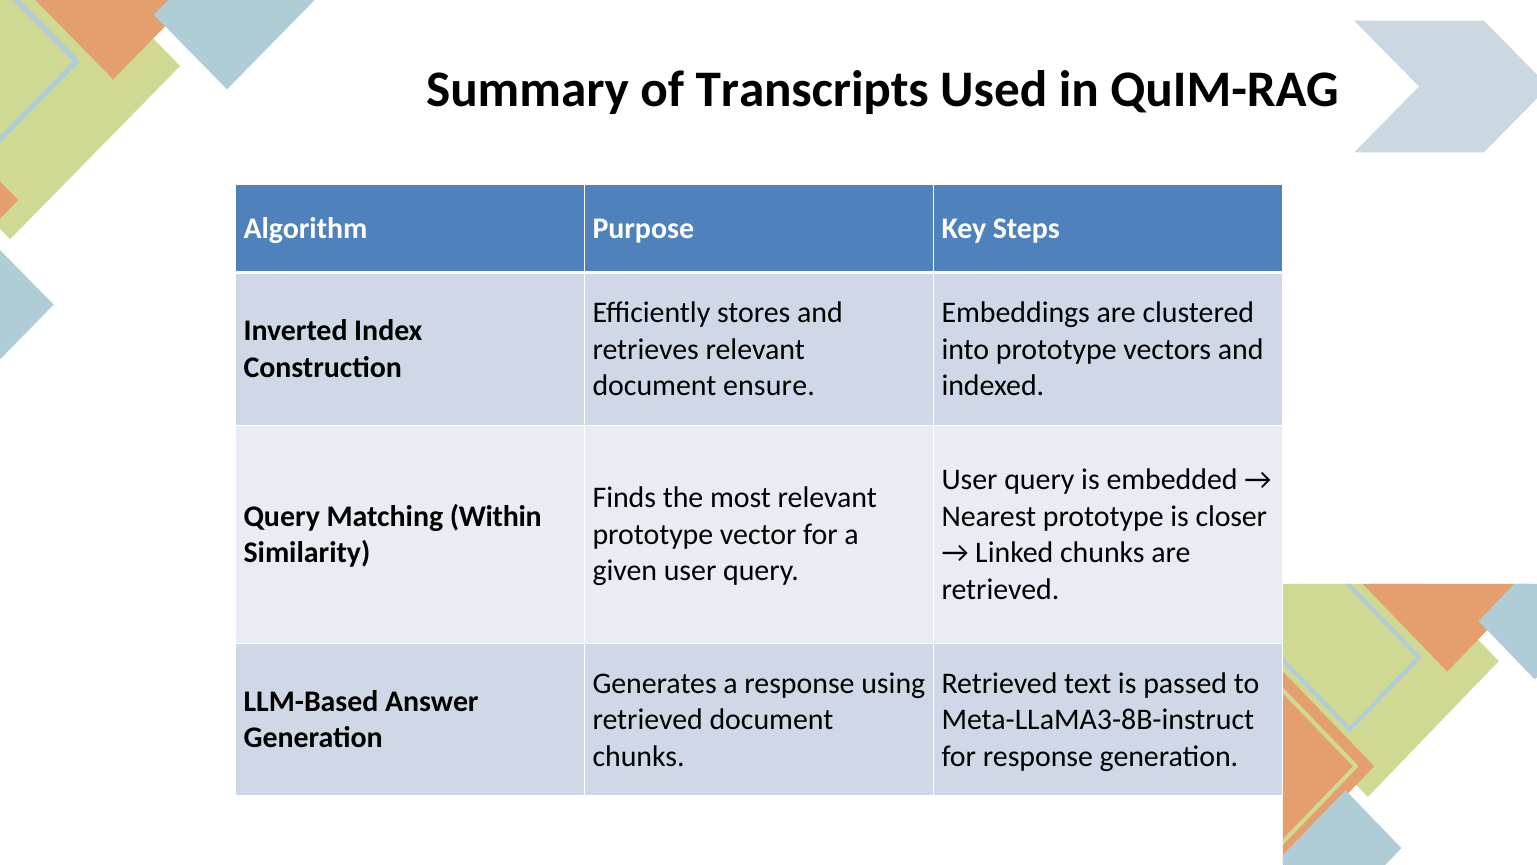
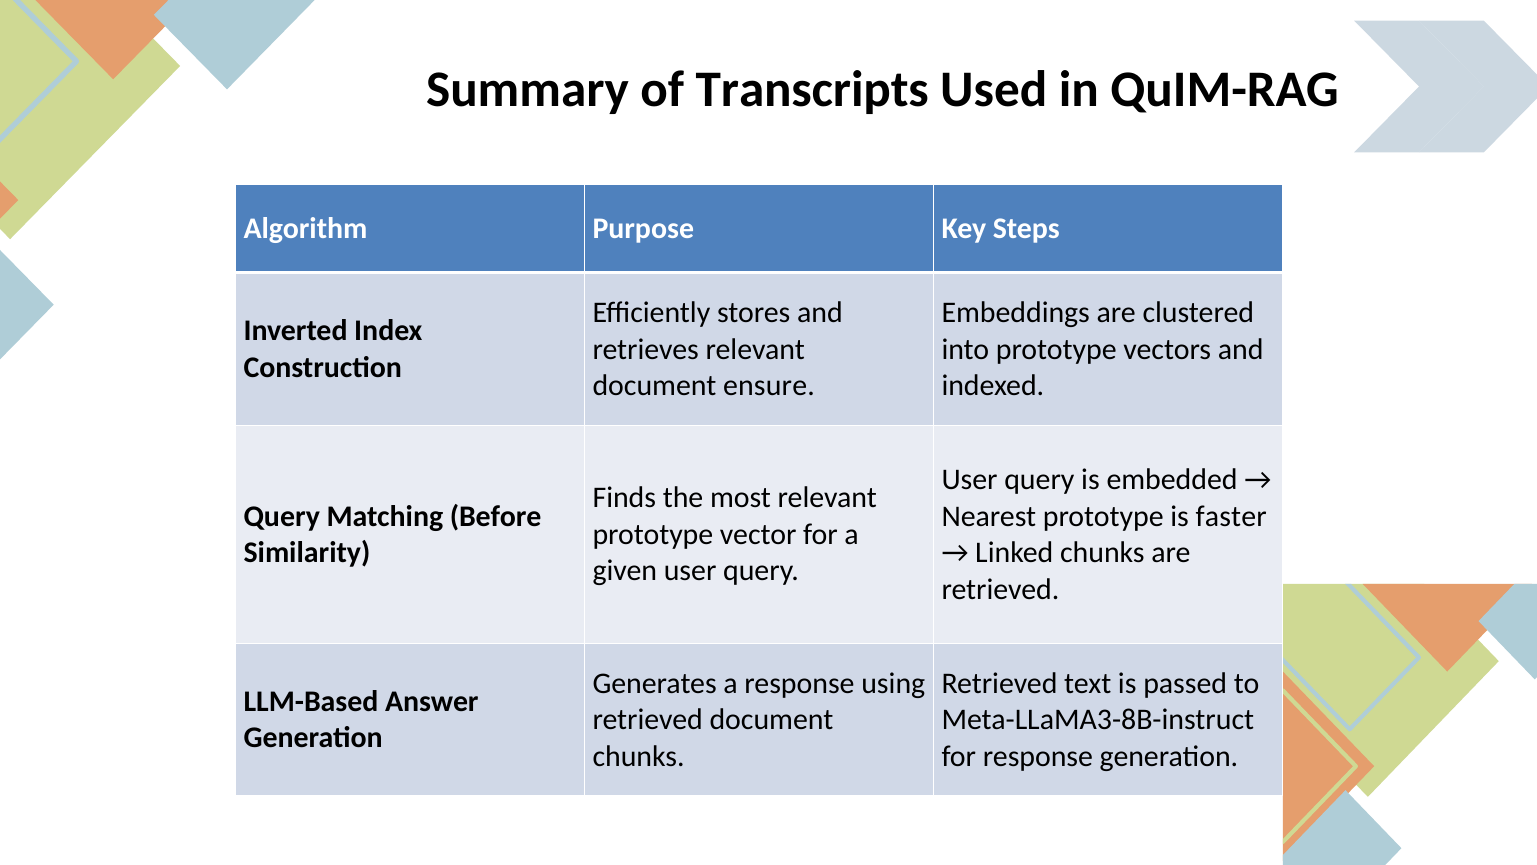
Within: Within -> Before
closer: closer -> faster
